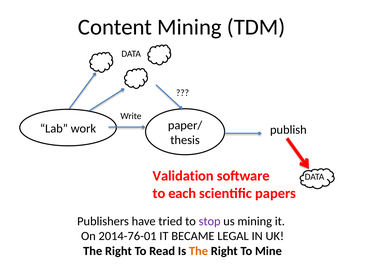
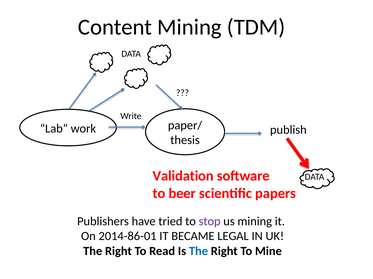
each: each -> beer
2014-76-01: 2014-76-01 -> 2014-86-01
The at (198, 252) colour: orange -> blue
